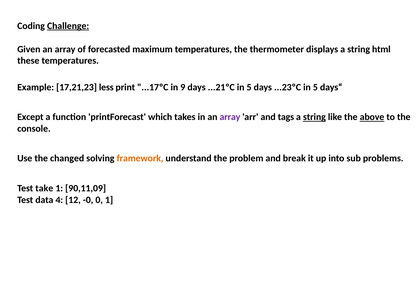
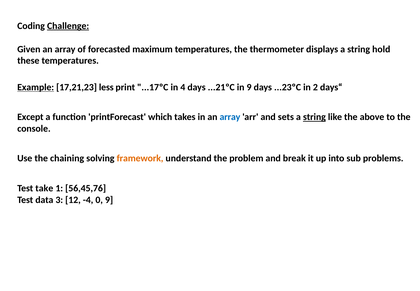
html: html -> hold
Example underline: none -> present
9: 9 -> 4
...21ºC in 5: 5 -> 9
...23ºC in 5: 5 -> 2
array at (230, 117) colour: purple -> blue
tags: tags -> sets
above underline: present -> none
changed: changed -> chaining
90,11,09: 90,11,09 -> 56,45,76
4: 4 -> 3
-0: -0 -> -4
0 1: 1 -> 9
